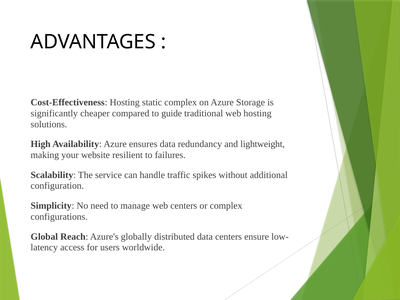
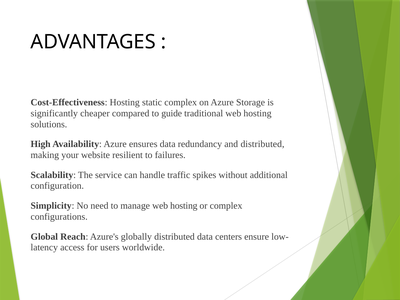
and lightweight: lightweight -> distributed
manage web centers: centers -> hosting
